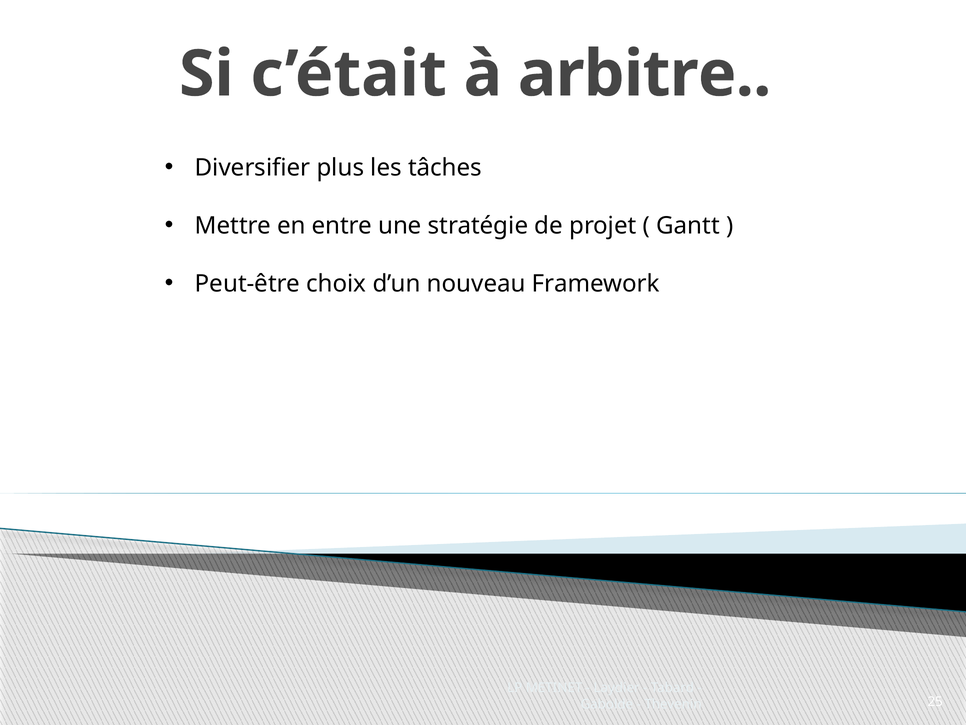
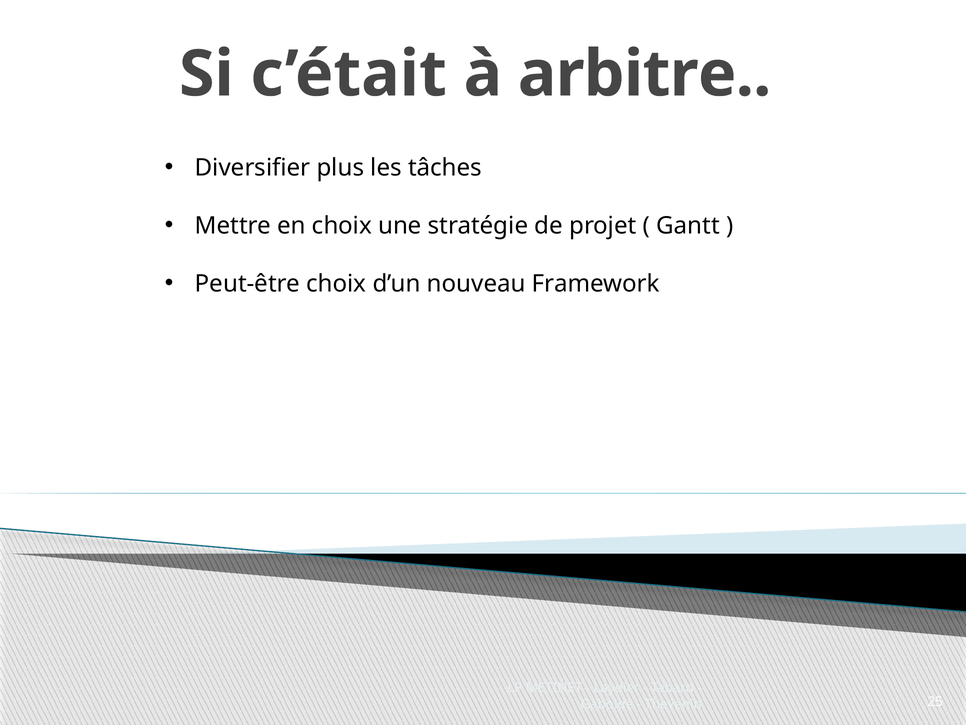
en entre: entre -> choix
